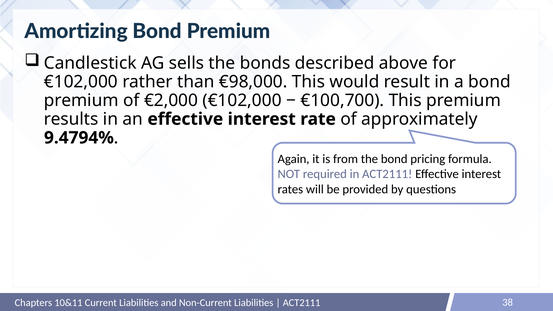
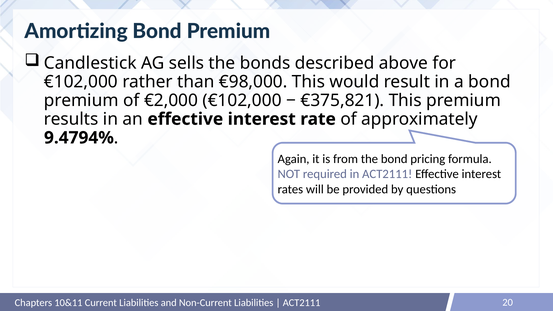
€100,700: €100,700 -> €375,821
38: 38 -> 20
